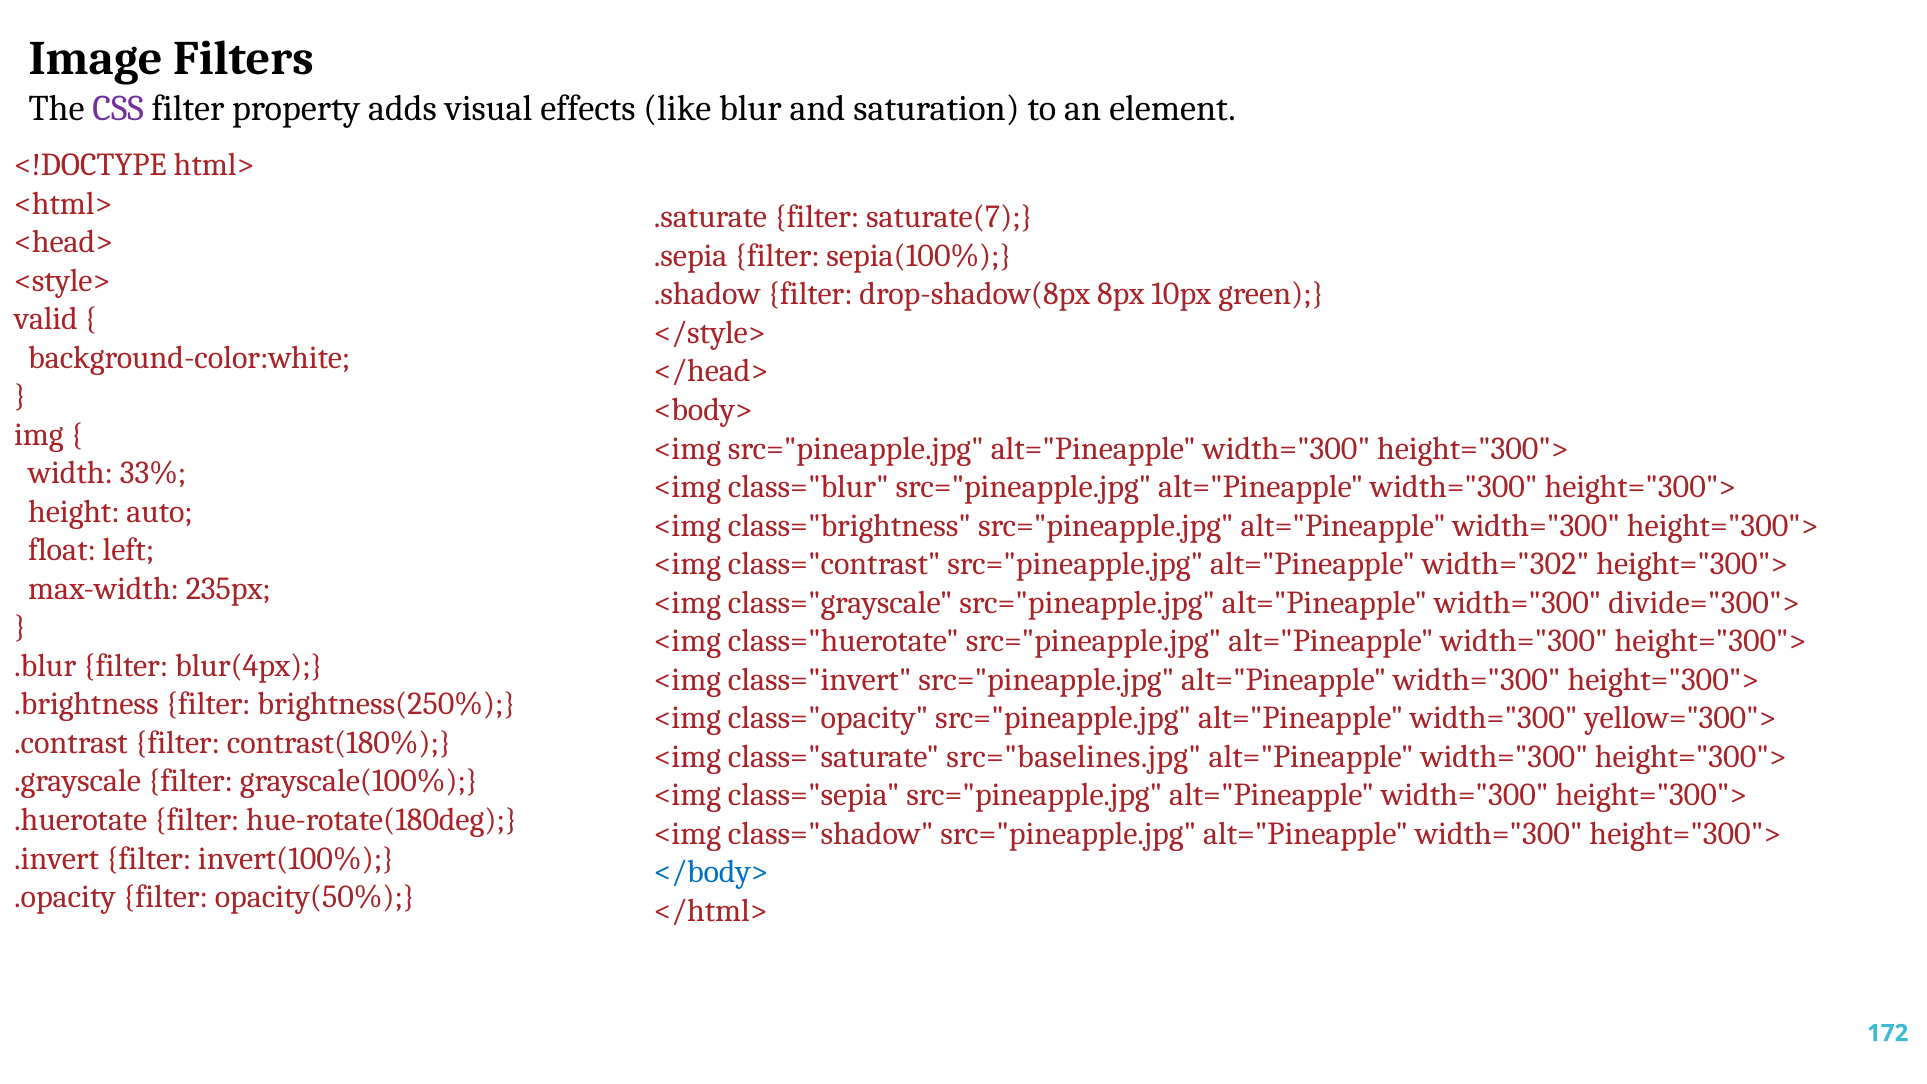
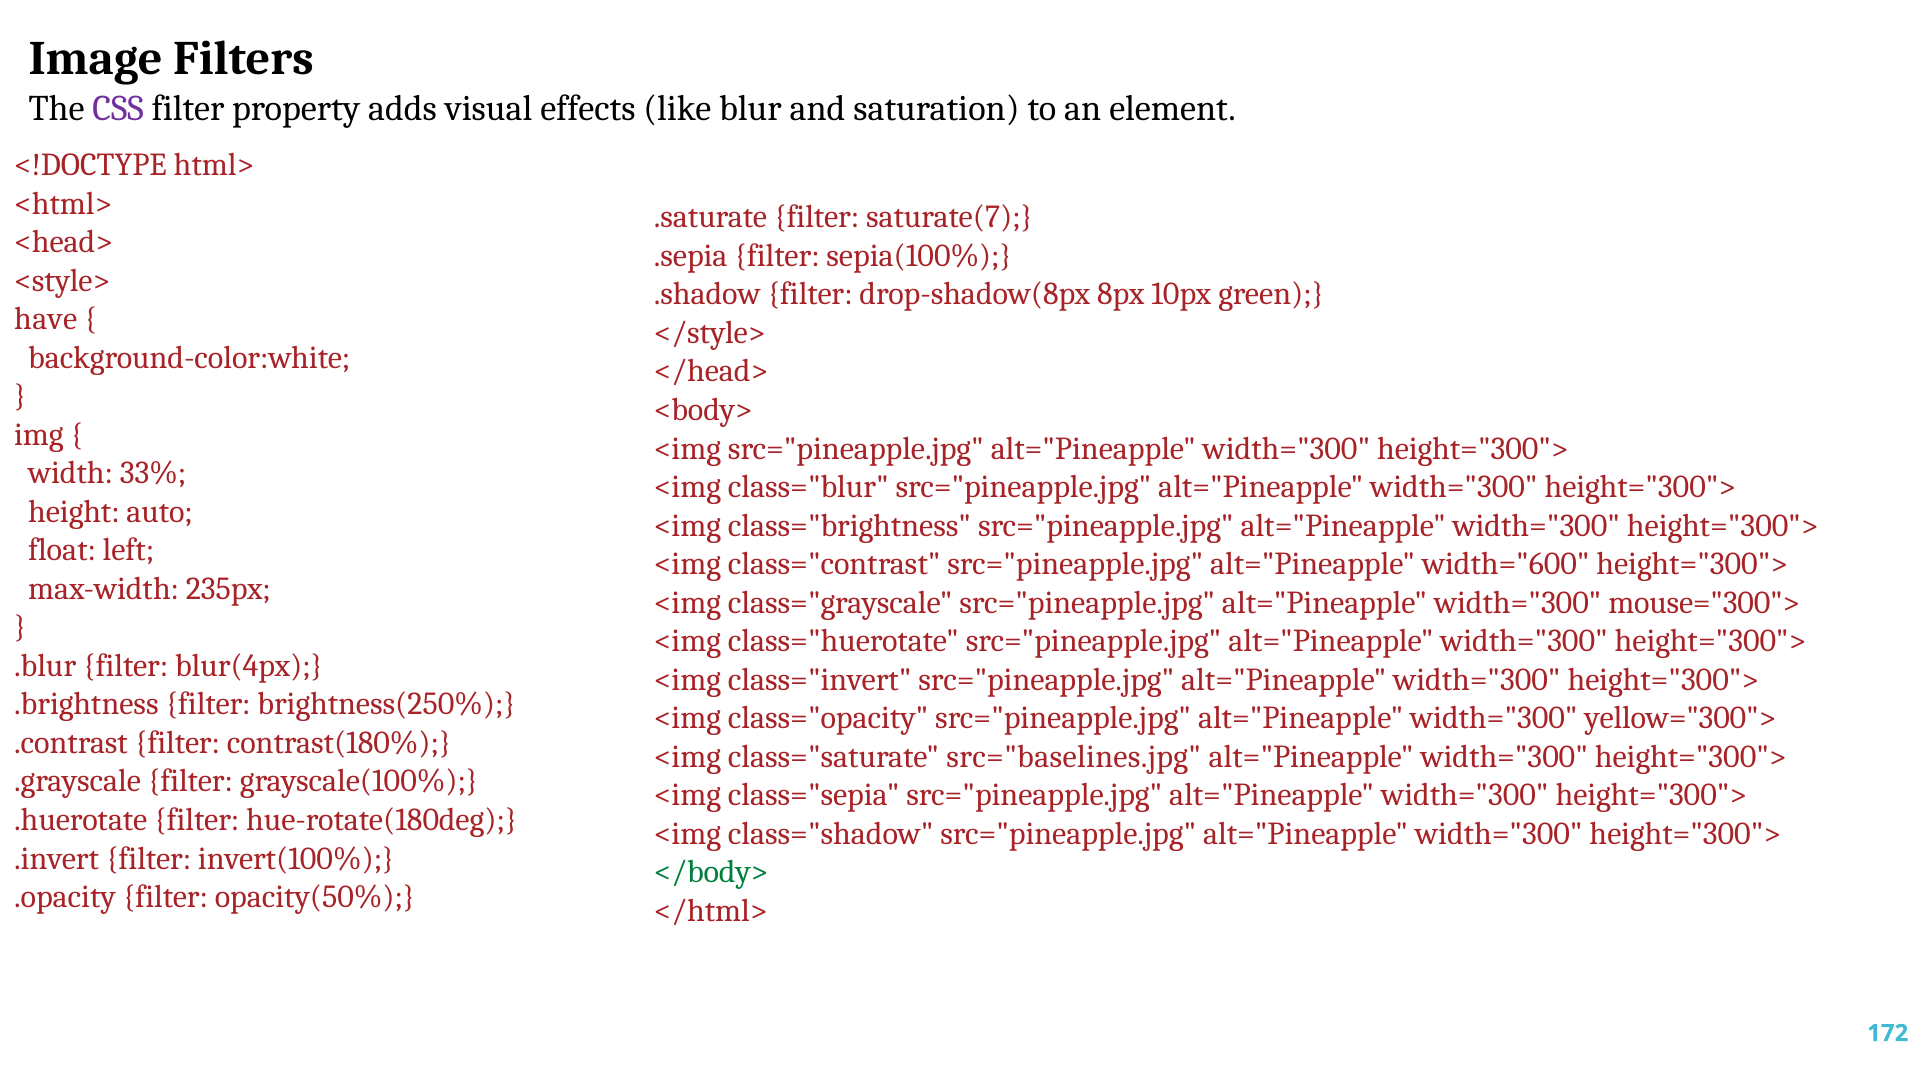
valid: valid -> have
width="302: width="302 -> width="600
divide="300">: divide="300"> -> mouse="300">
</body> colour: blue -> green
